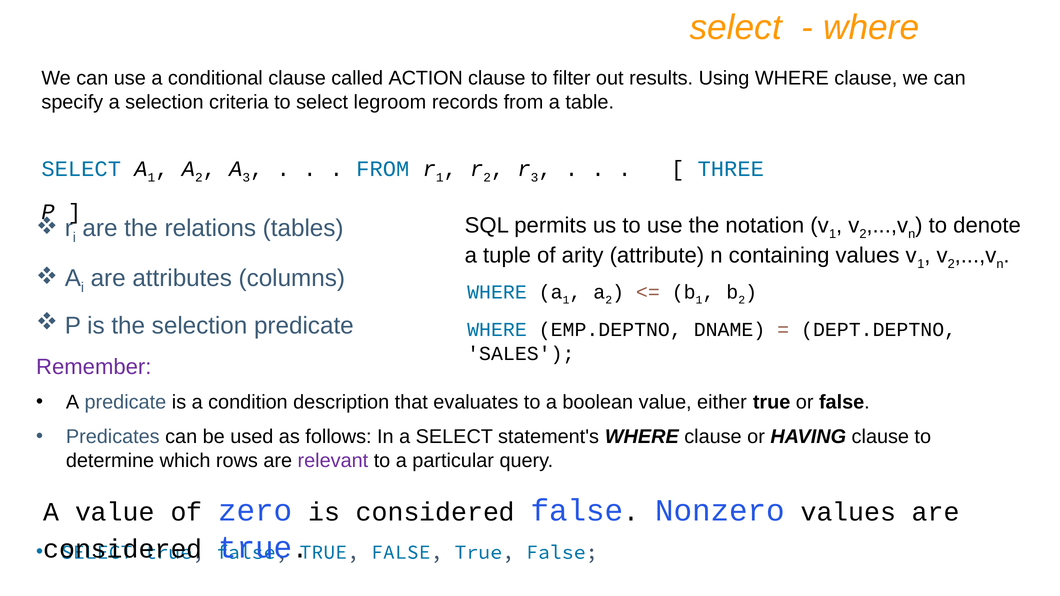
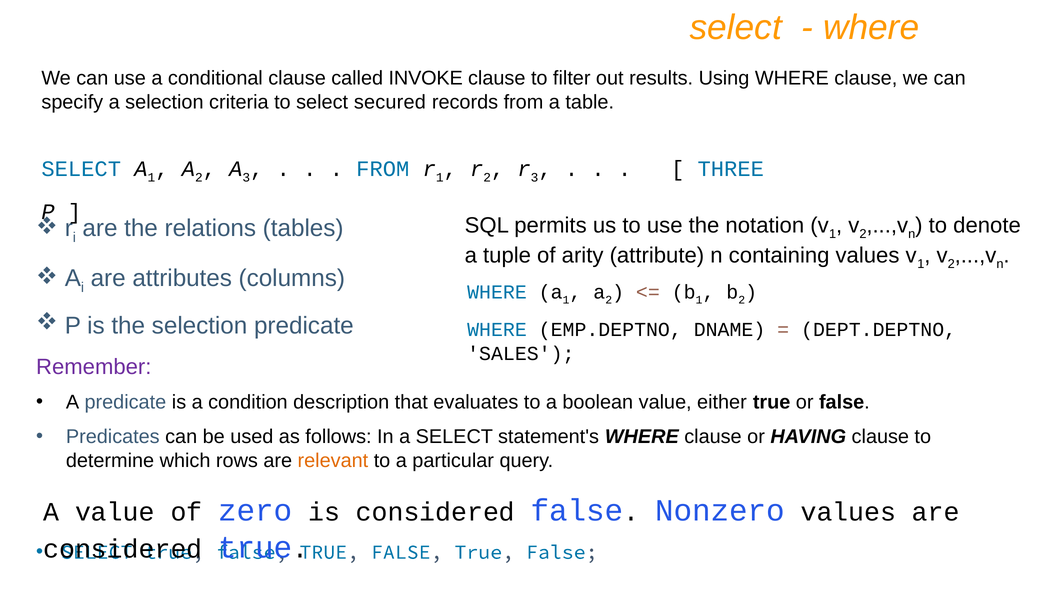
ACTION: ACTION -> INVOKE
legroom: legroom -> secured
relevant colour: purple -> orange
